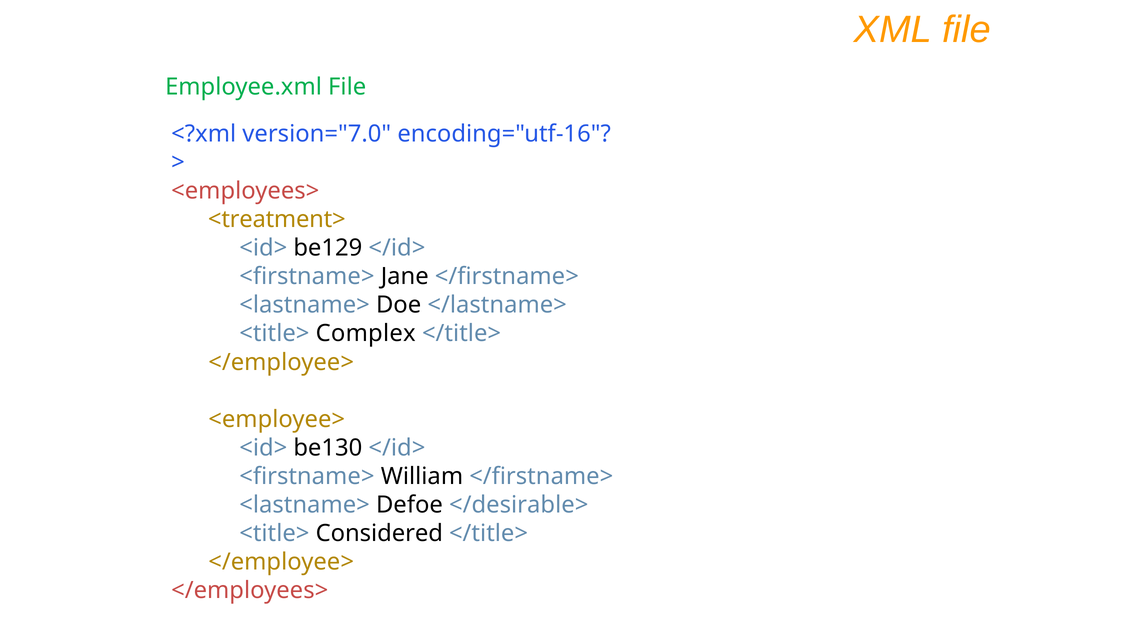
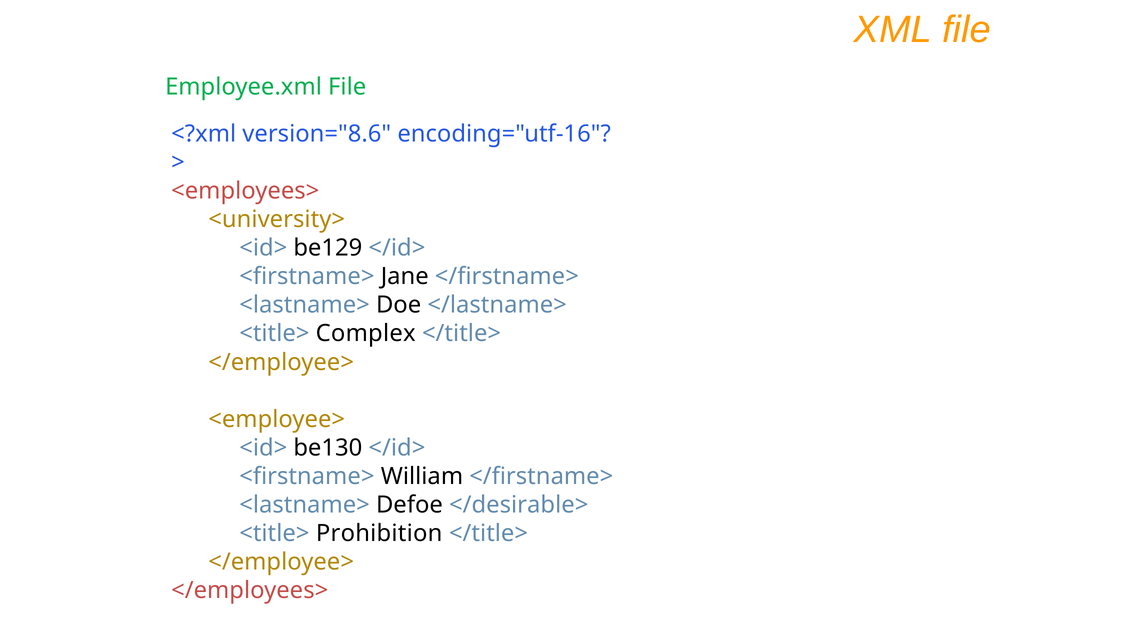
version="7.0: version="7.0 -> version="8.6
<treatment>: <treatment> -> <university>
Considered: Considered -> Prohibition
